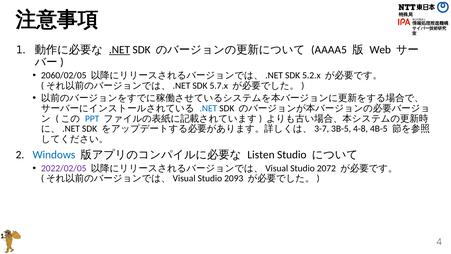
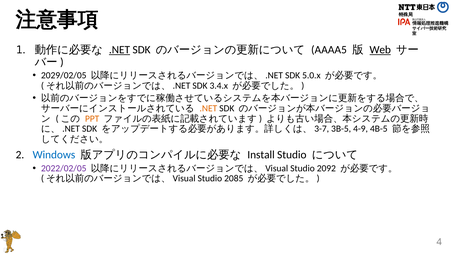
Web underline: none -> present
2060/02/05: 2060/02/05 -> 2029/02/05
5.2.x: 5.2.x -> 5.0.x
5.7.x: 5.7.x -> 3.4.x
.NET at (208, 108) colour: blue -> orange
PPT colour: blue -> orange
4-8: 4-8 -> 4-9
Listen: Listen -> Install
2072: 2072 -> 2092
2093: 2093 -> 2085
